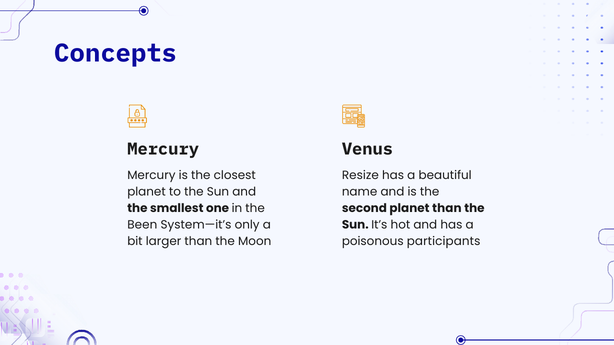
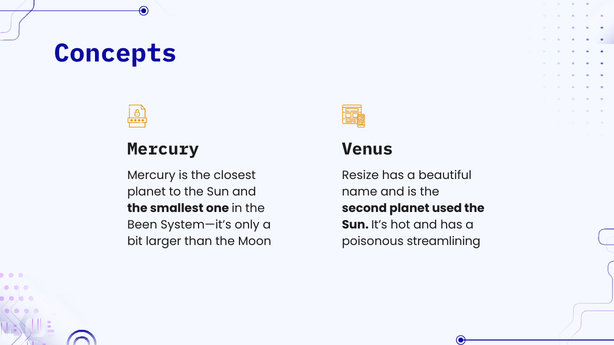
planet than: than -> used
participants: participants -> streamlining
